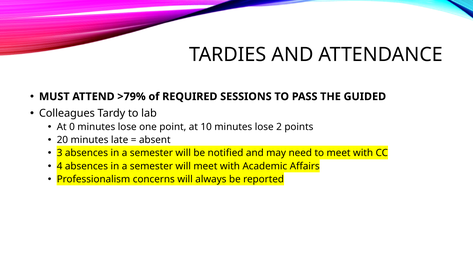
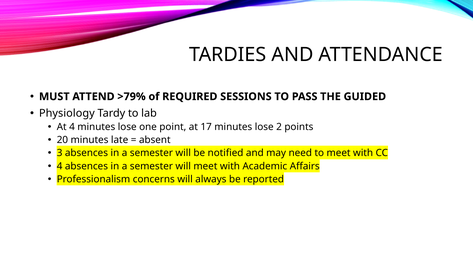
Colleagues: Colleagues -> Physiology
At 0: 0 -> 4
10: 10 -> 17
